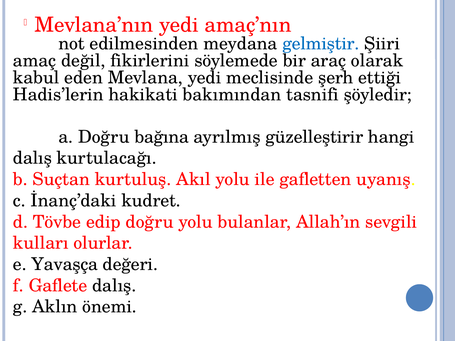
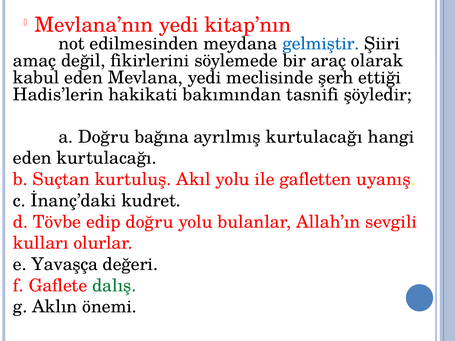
amaç’nın: amaç’nın -> kitap’nın
ayrılmış güzelleştirir: güzelleştirir -> kurtulacağı
dalış at (32, 158): dalış -> eden
dalış at (114, 286) colour: black -> green
